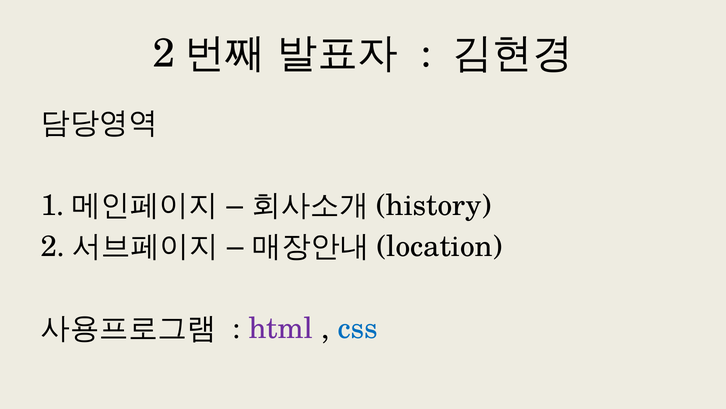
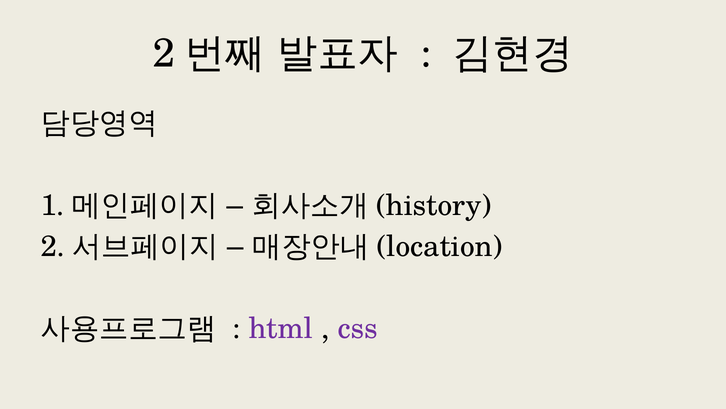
css colour: blue -> purple
